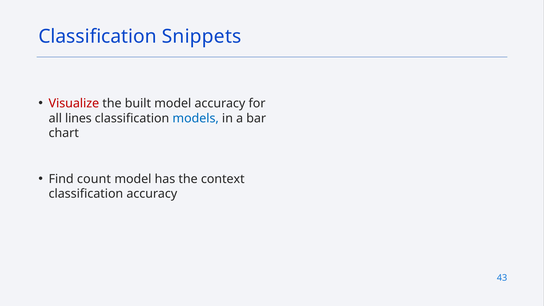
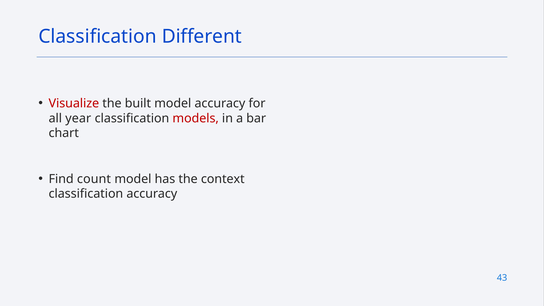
Snippets: Snippets -> Different
lines: lines -> year
models colour: blue -> red
